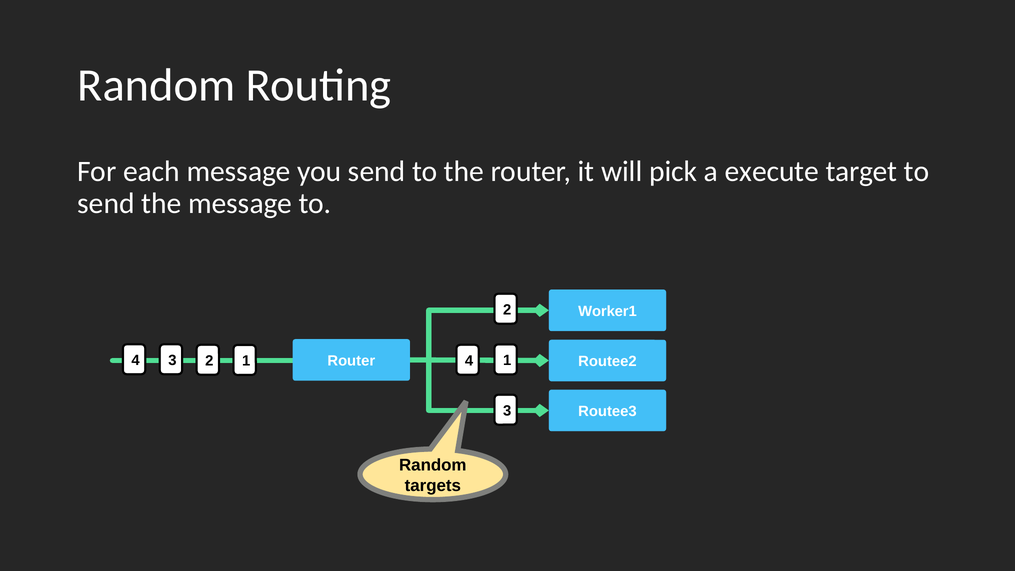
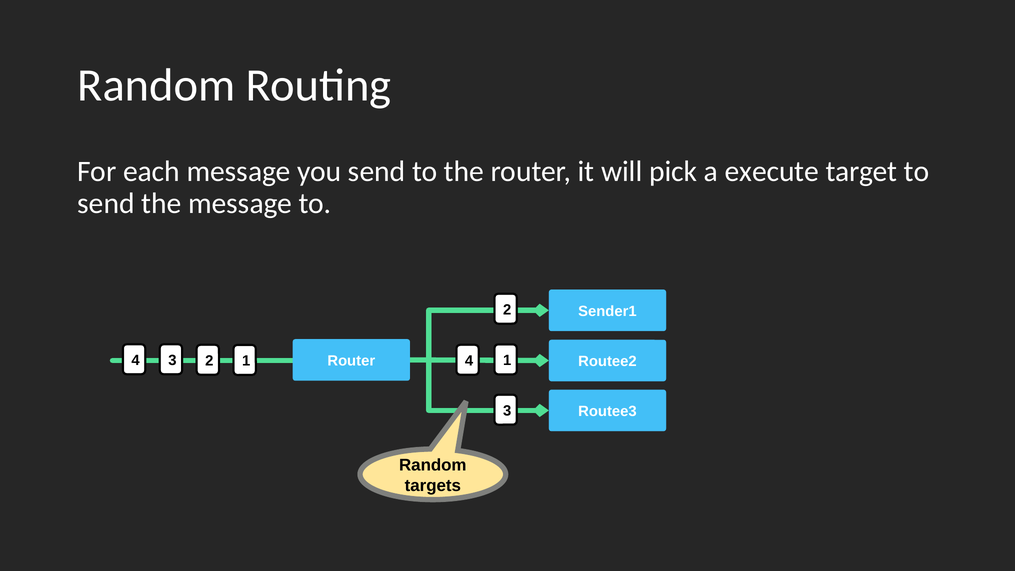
Worker1: Worker1 -> Sender1
